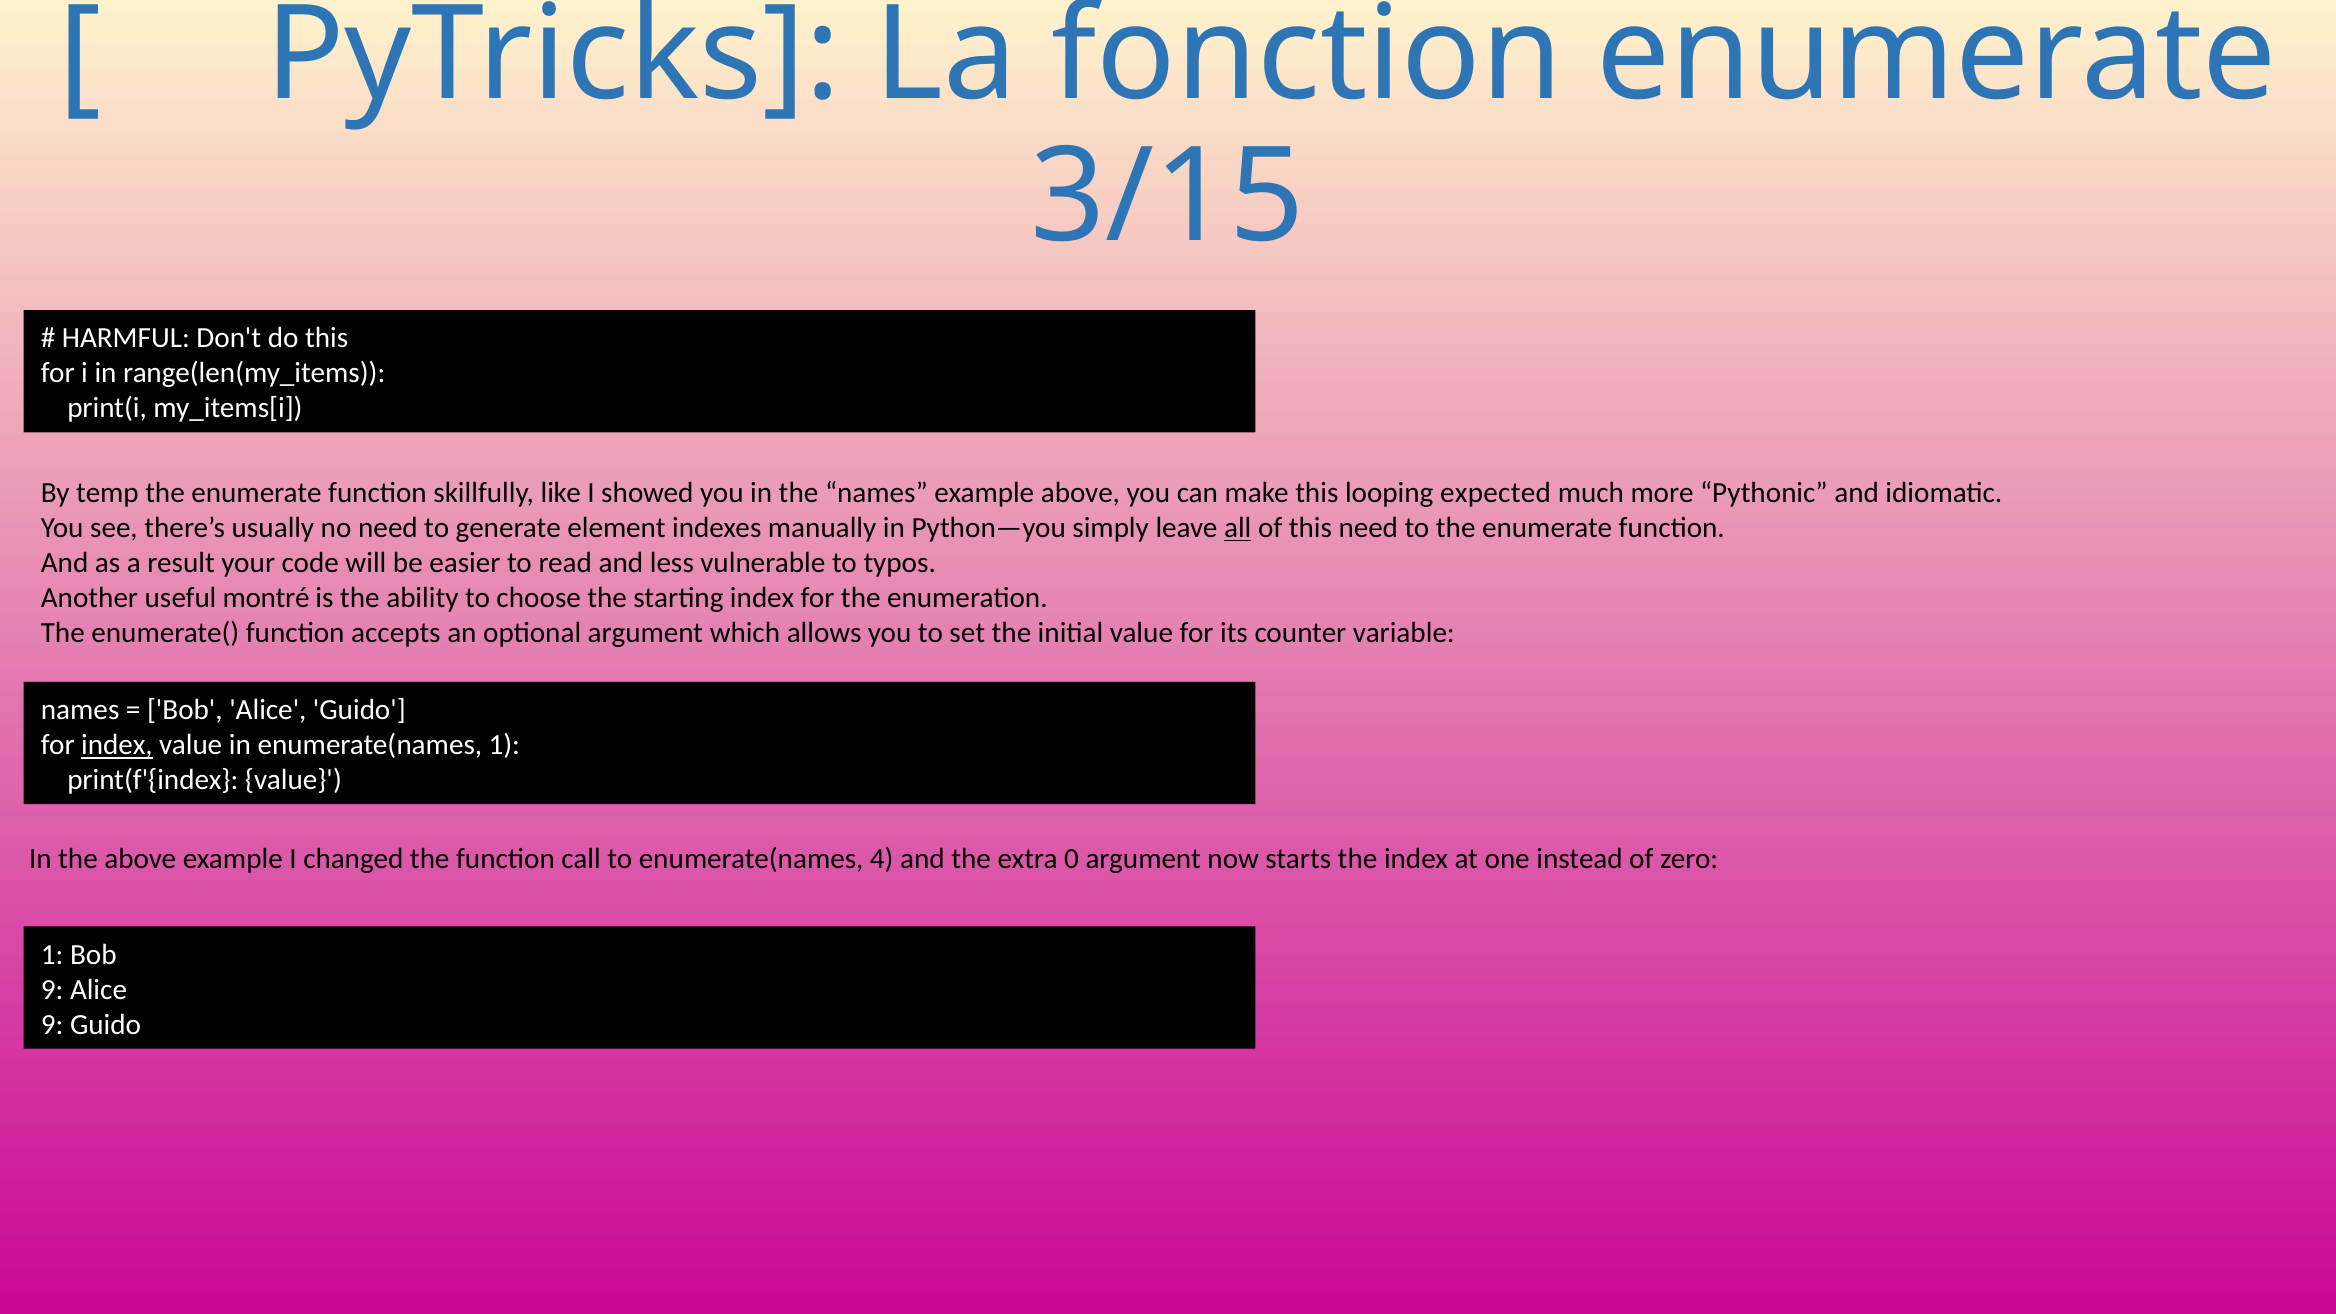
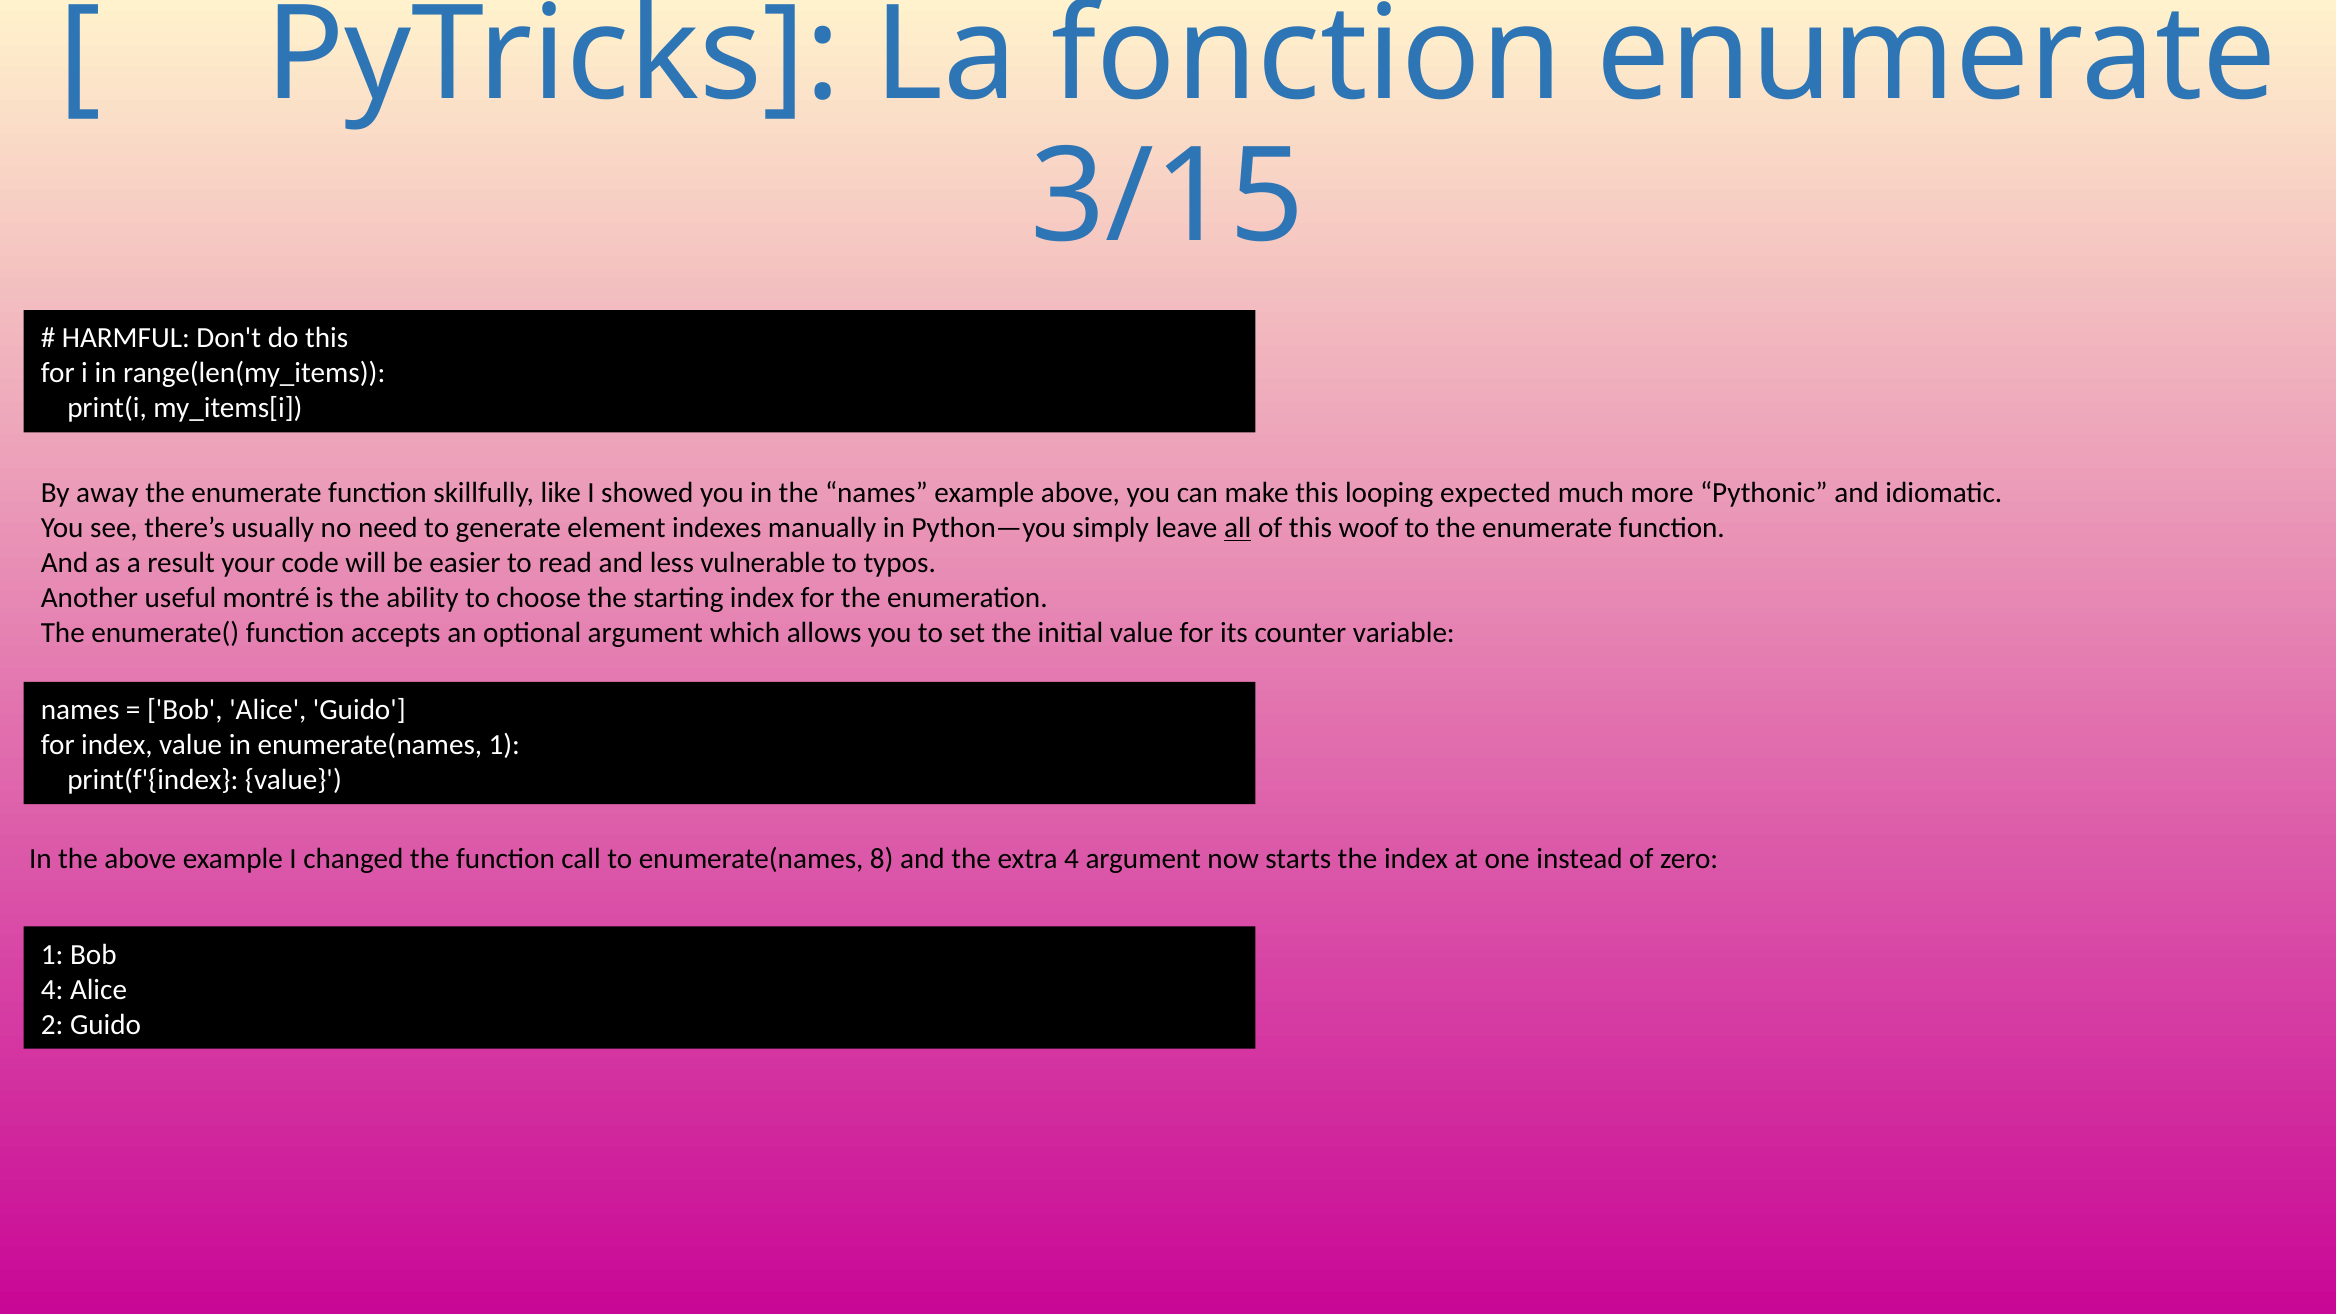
temp: temp -> away
this need: need -> woof
index at (117, 745) underline: present -> none
4: 4 -> 8
extra 0: 0 -> 4
9 at (52, 990): 9 -> 4
9 at (52, 1025): 9 -> 2
